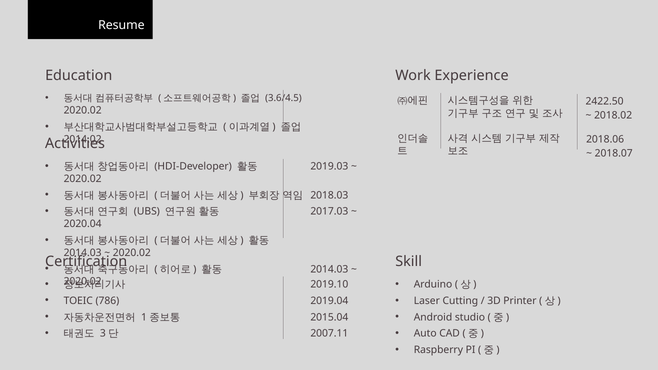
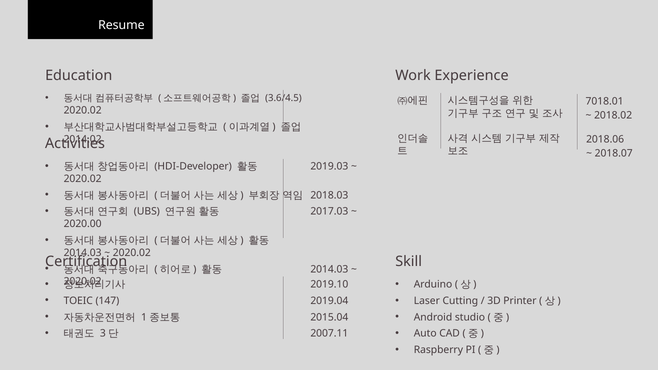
2422.50: 2422.50 -> 7018.01
2020.04: 2020.04 -> 2020.00
786: 786 -> 147
